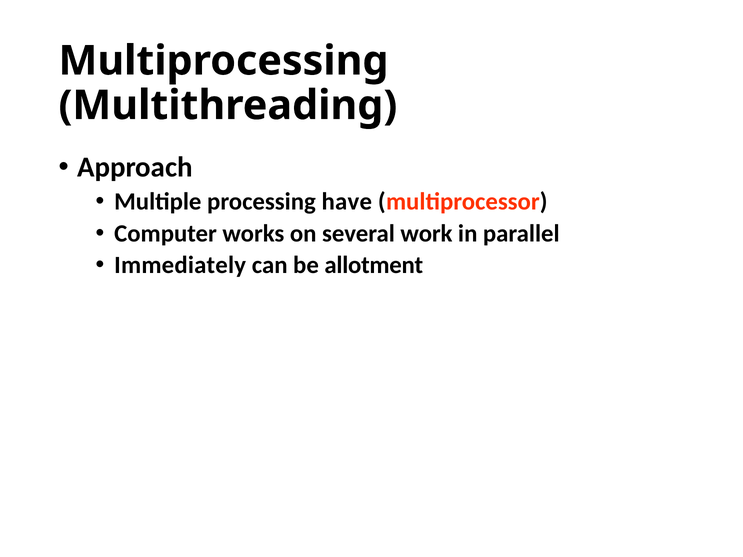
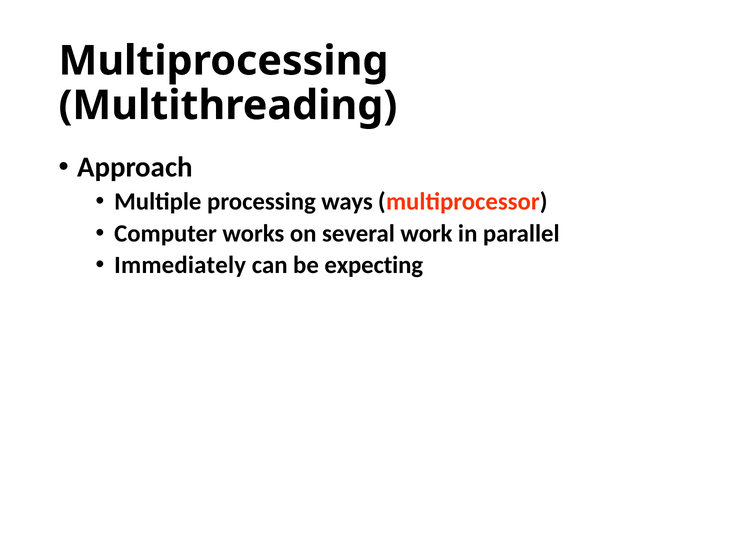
have: have -> ways
allotment: allotment -> expecting
